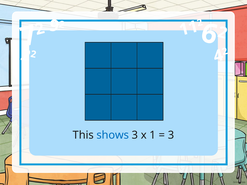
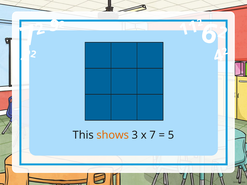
shows colour: blue -> orange
x 1: 1 -> 7
3 at (171, 135): 3 -> 5
